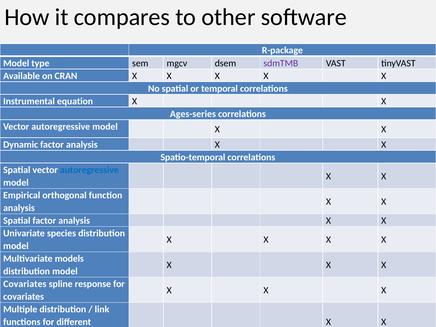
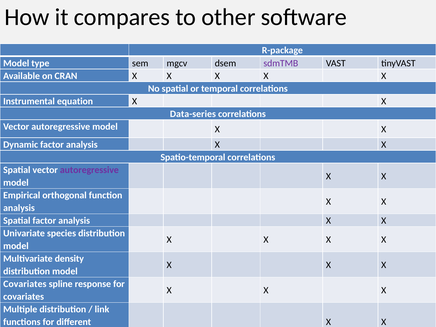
Ages-series: Ages-series -> Data-series
autoregressive at (89, 170) colour: blue -> purple
models: models -> density
